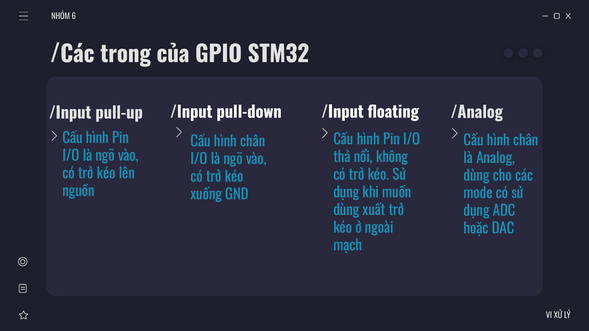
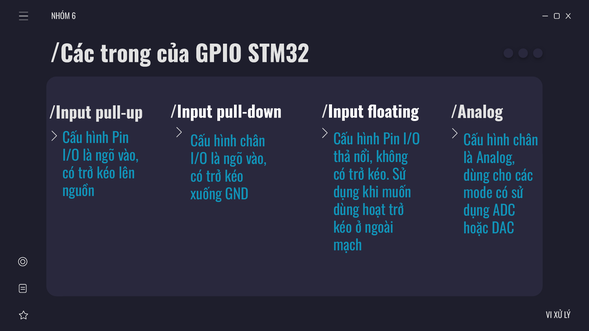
xuất: xuất -> hoạt
